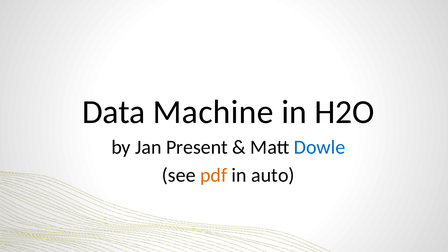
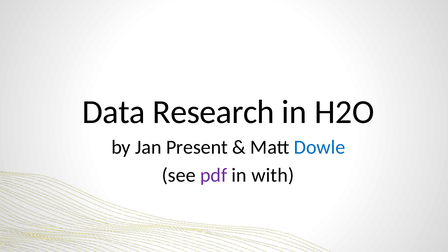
Machine: Machine -> Research
pdf colour: orange -> purple
auto: auto -> with
